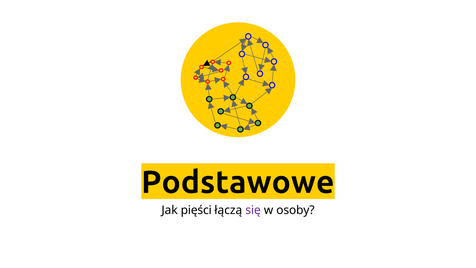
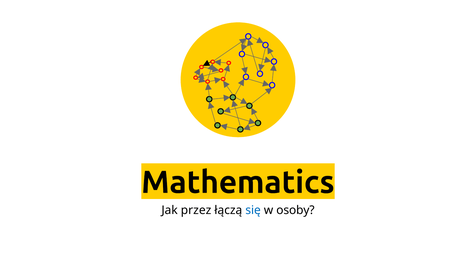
Podstawowe: Podstawowe -> Mathematics
pięści: pięści -> przez
się colour: purple -> blue
